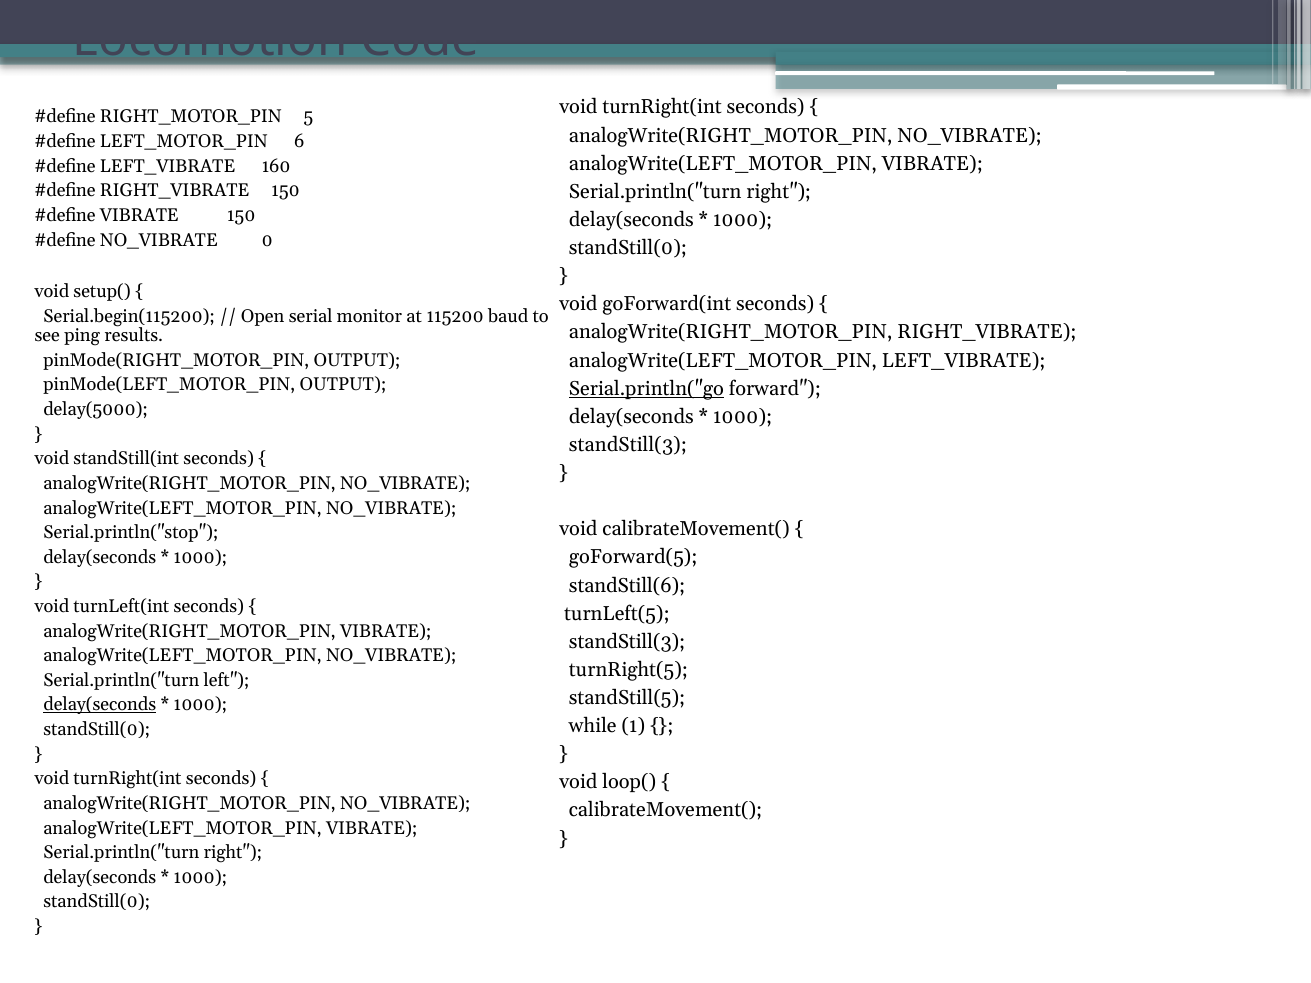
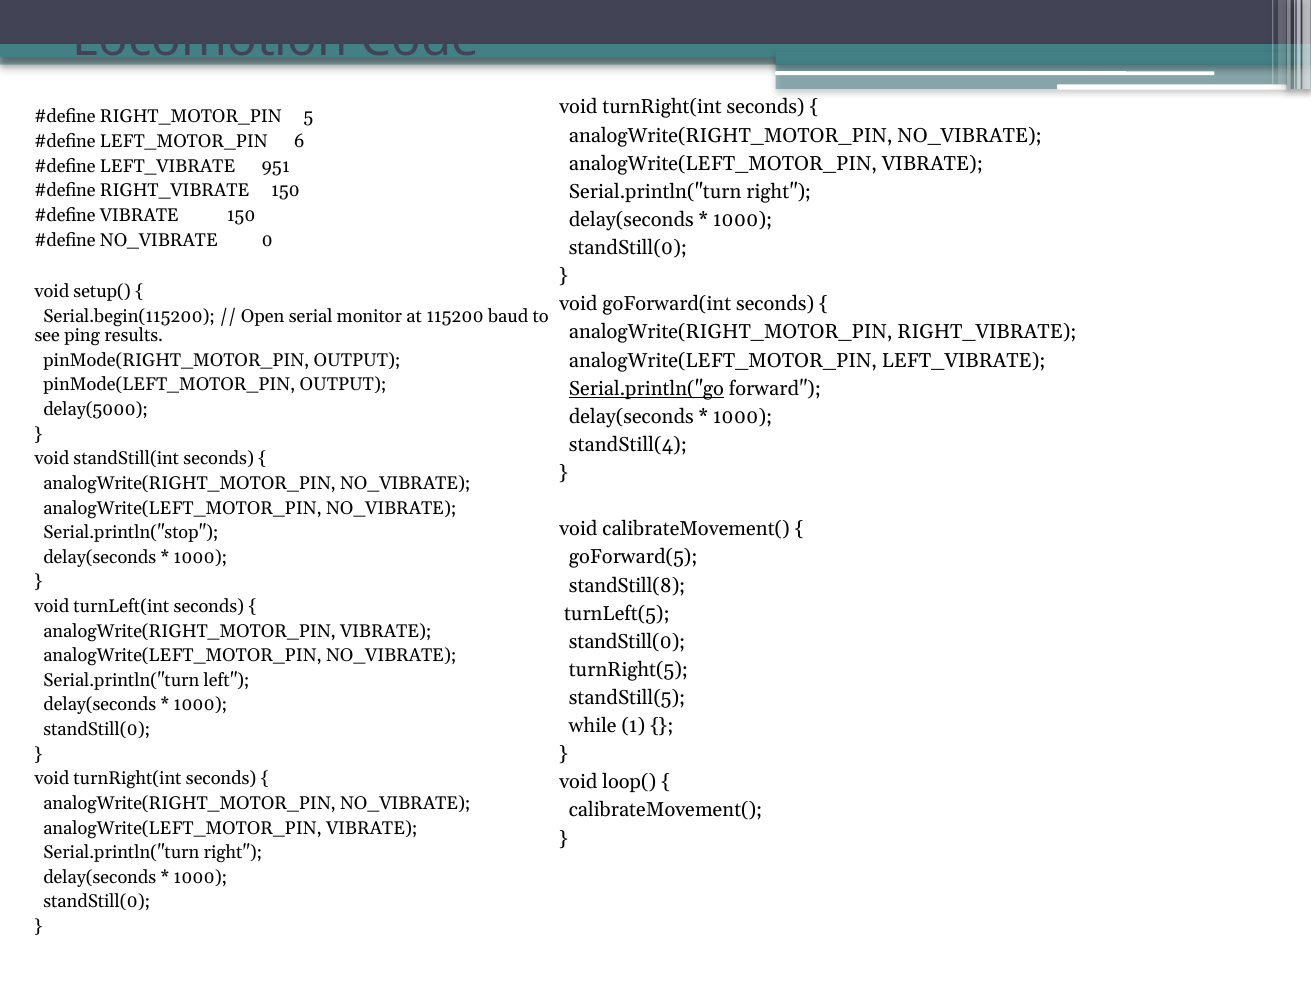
160: 160 -> 951
standStill(3 at (628, 445): standStill(3 -> standStill(4
standStill(6: standStill(6 -> standStill(8
standStill(3 at (627, 642): standStill(3 -> standStill(0
delay(seconds at (100, 705) underline: present -> none
